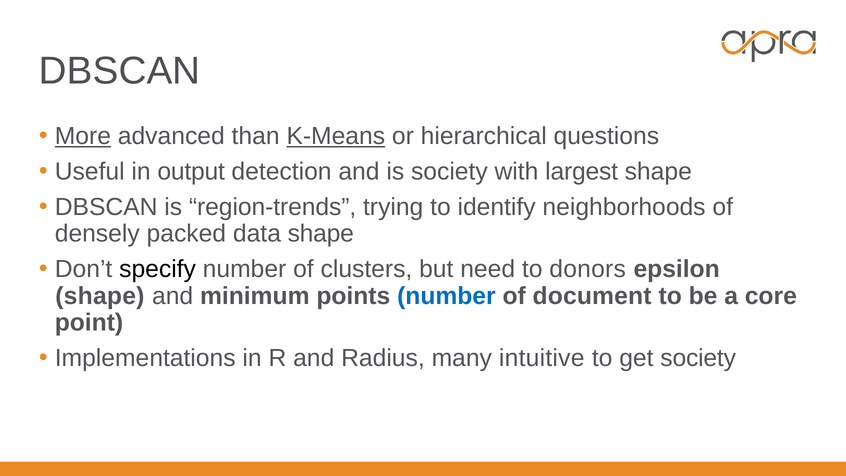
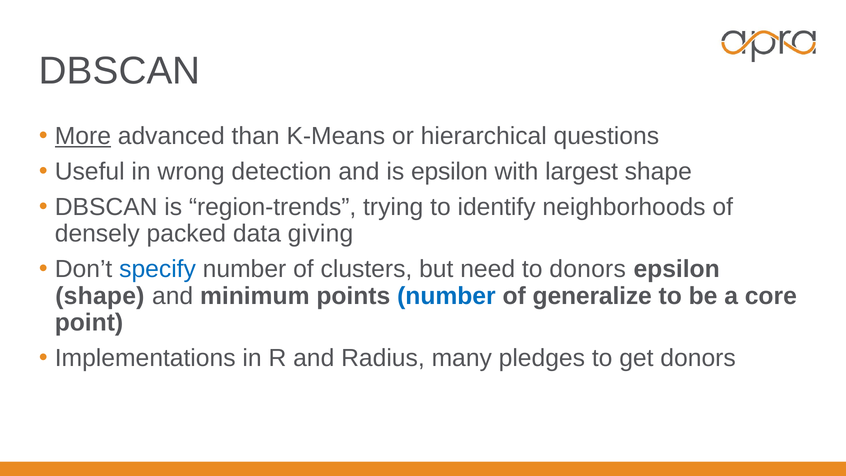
K-Means underline: present -> none
output: output -> wrong
is society: society -> epsilon
data shape: shape -> giving
specify colour: black -> blue
document: document -> generalize
intuitive: intuitive -> pledges
get society: society -> donors
